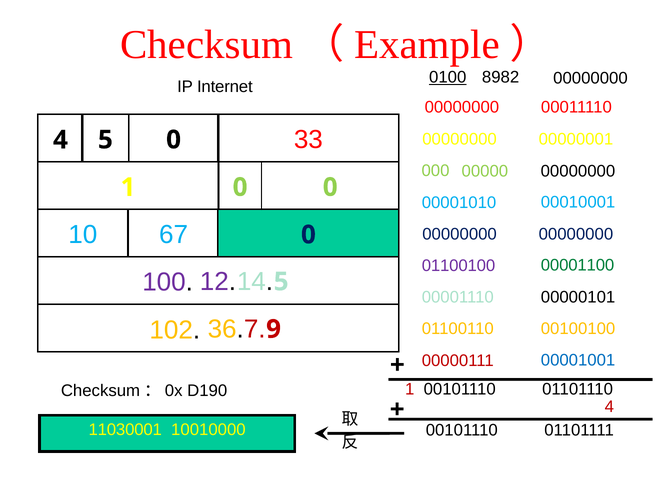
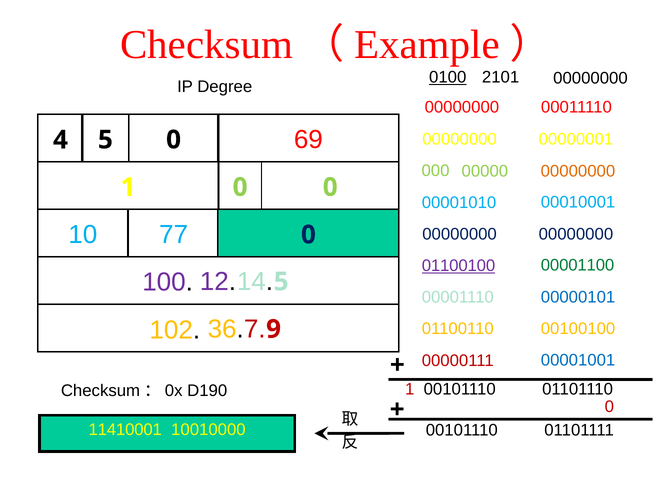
8982: 8982 -> 2101
Internet: Internet -> Degree
33: 33 -> 69
00000000 at (578, 171) colour: black -> orange
67: 67 -> 77
01100100 underline: none -> present
00000101 colour: black -> blue
4 at (609, 407): 4 -> 0
11030001: 11030001 -> 11410001
